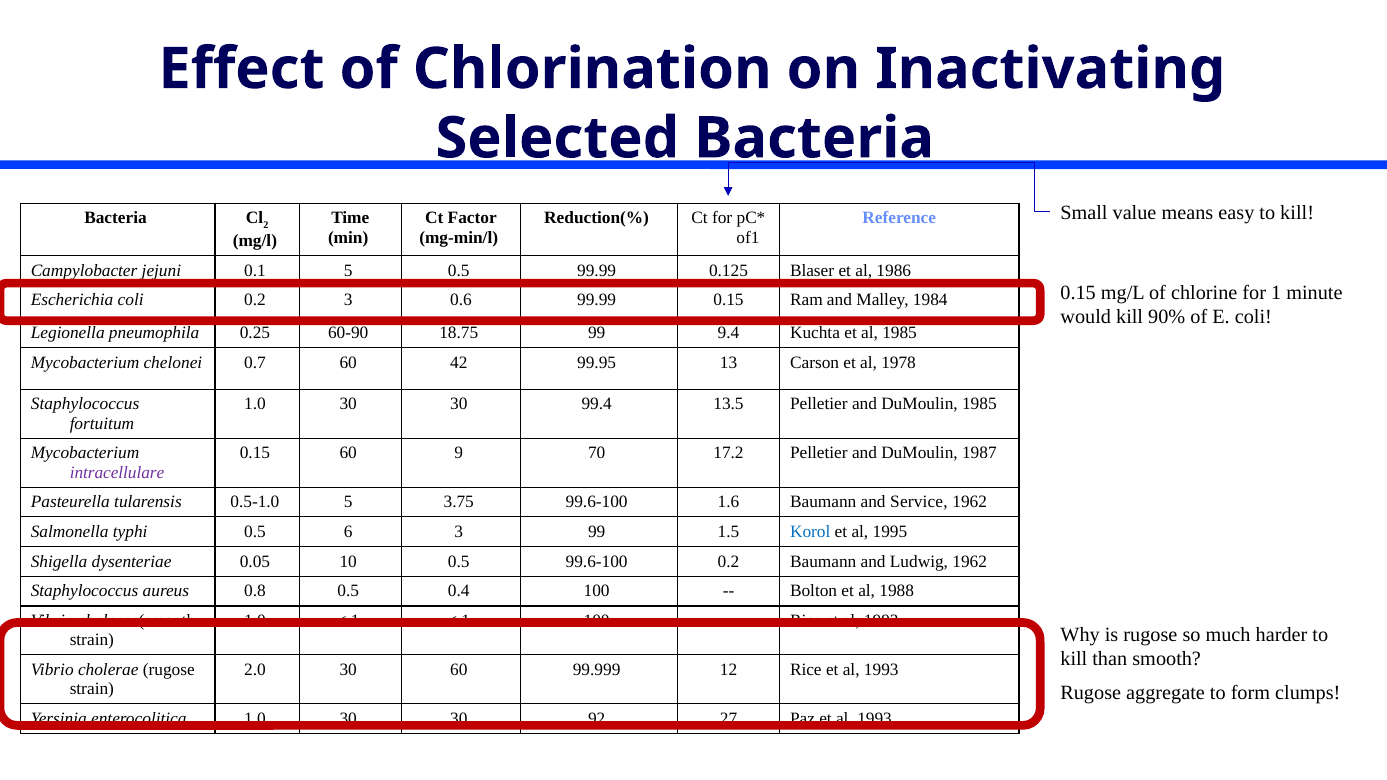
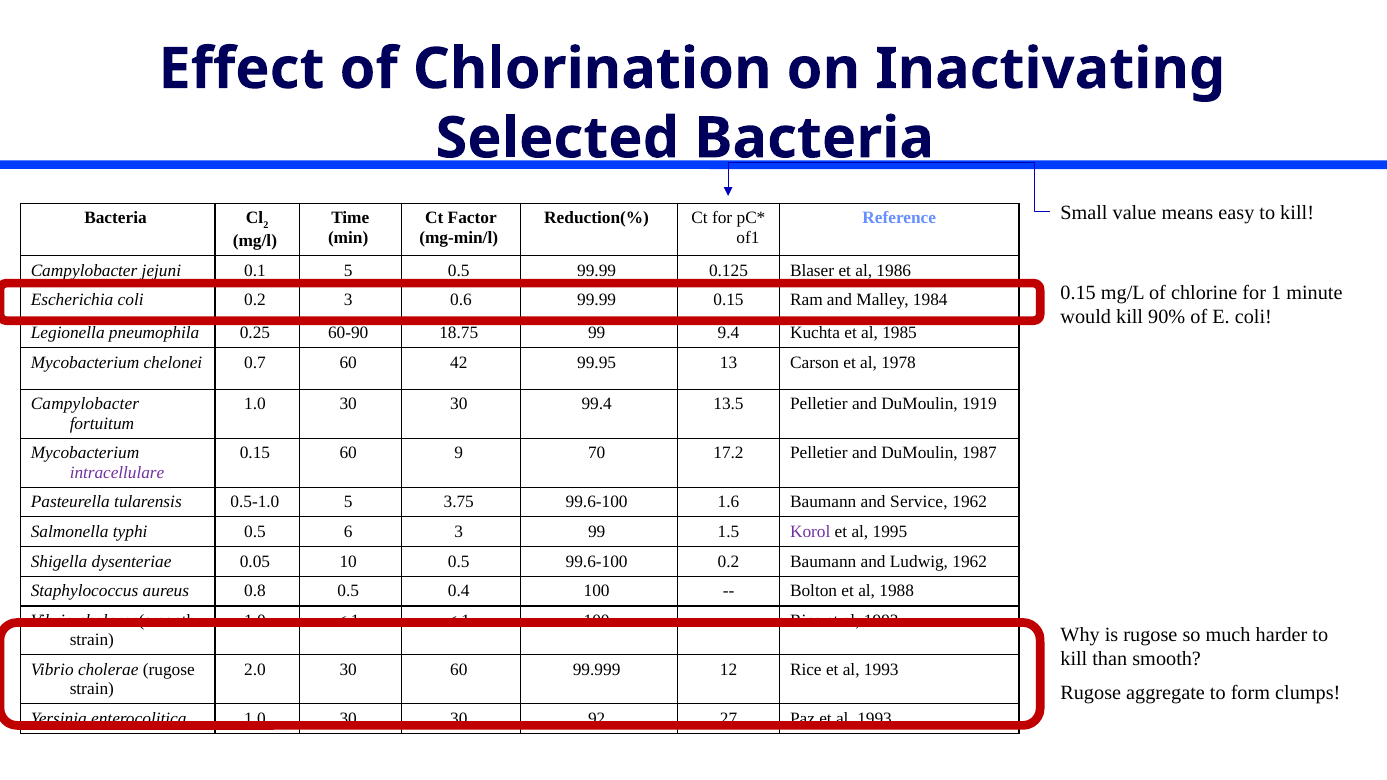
Staphylococcus at (85, 404): Staphylococcus -> Campylobacter
DuMoulin 1985: 1985 -> 1919
Korol colour: blue -> purple
